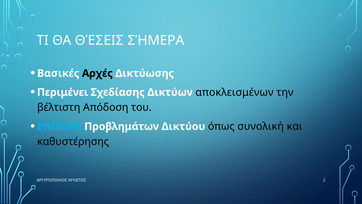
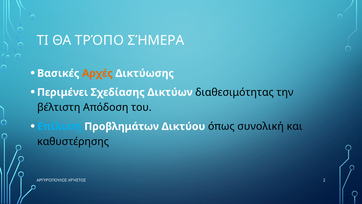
ΘΈΣΕΙΣ: ΘΈΣΕΙΣ -> ΤΡΌΠΟ
Αρχές colour: black -> orange
αποκλεισμένων: αποκλεισμένων -> διαθεσιμότητας
